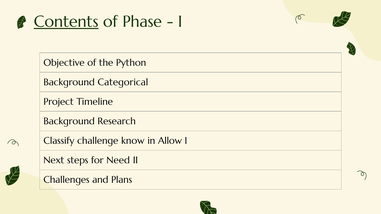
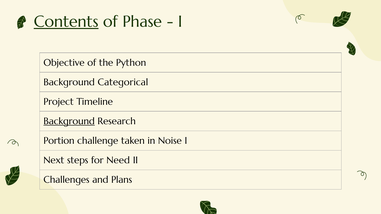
Background at (69, 121) underline: none -> present
Classify: Classify -> Portion
know: know -> taken
Allow: Allow -> Noise
